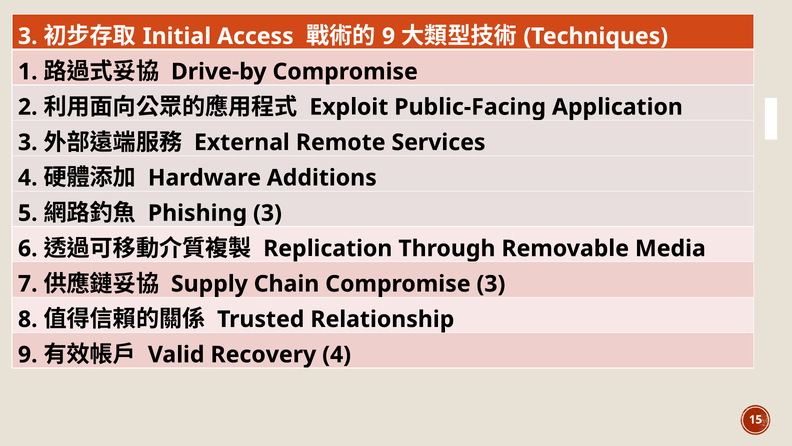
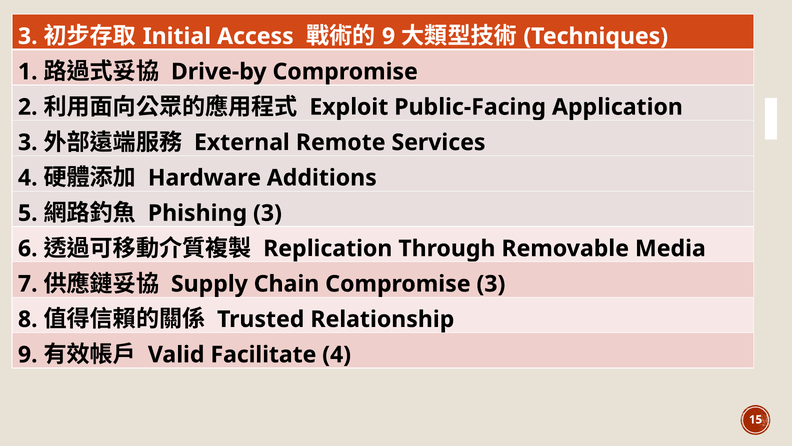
Recovery: Recovery -> Facilitate
